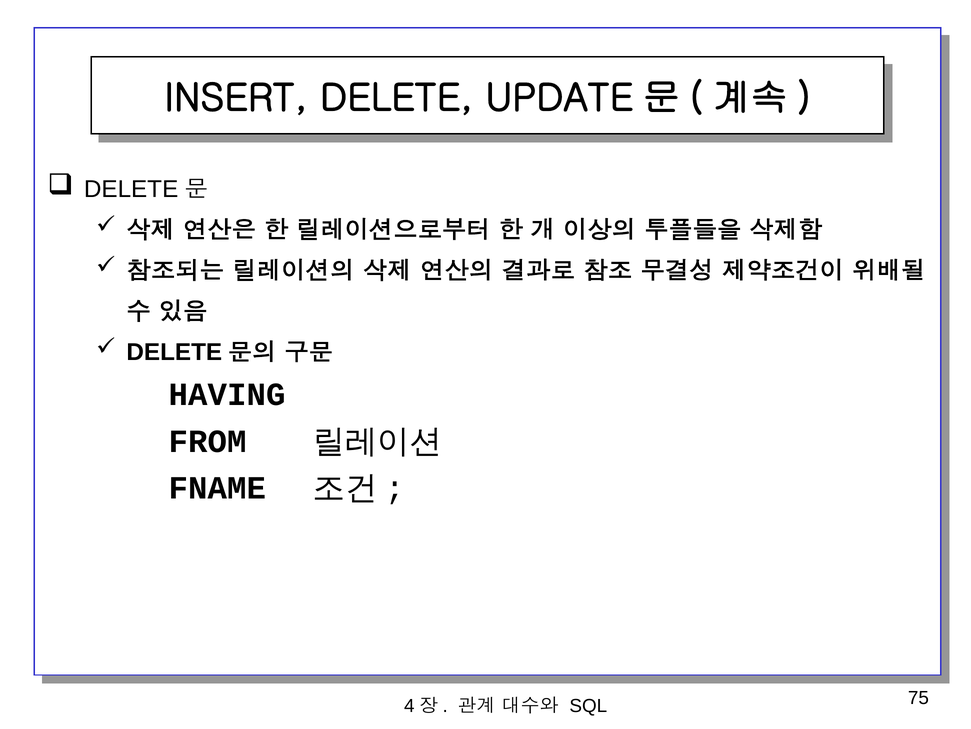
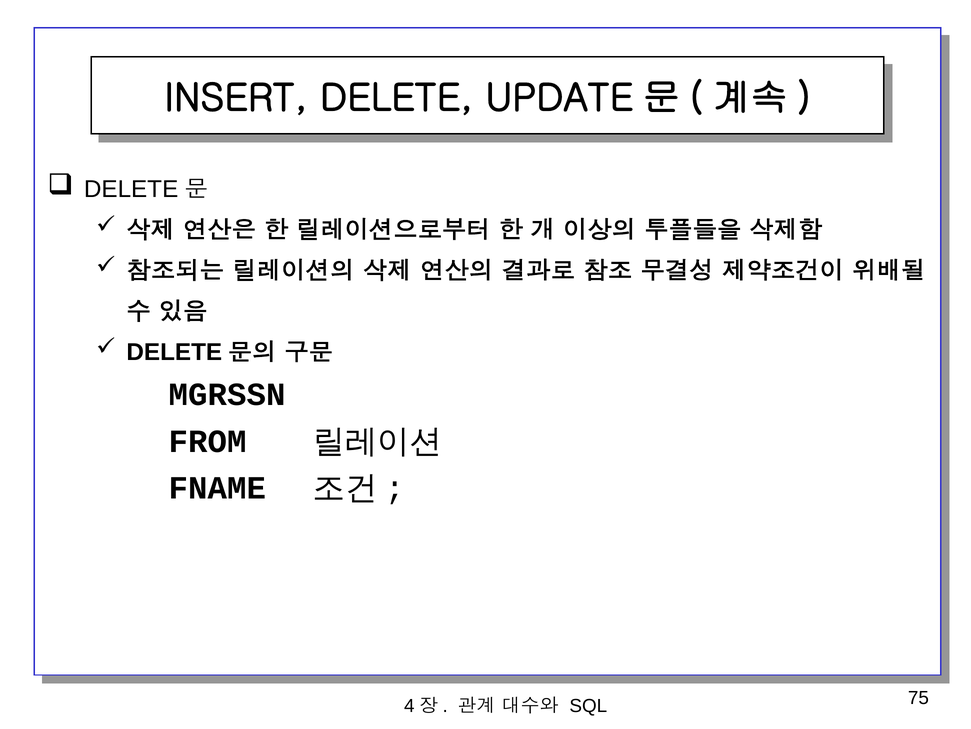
HAVING: HAVING -> MGRSSN
